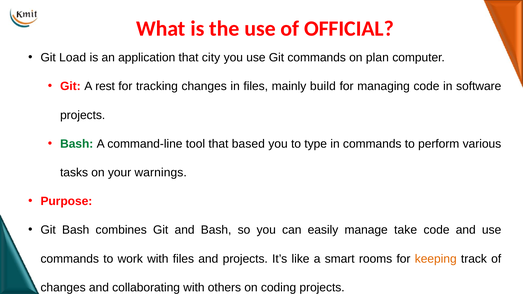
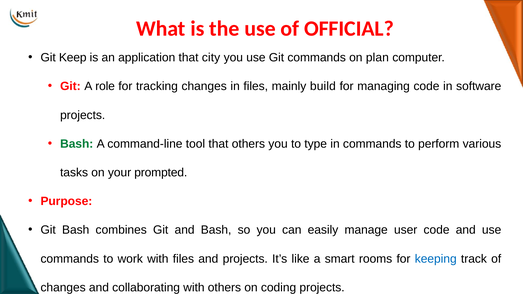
Load: Load -> Keep
rest: rest -> role
that based: based -> others
warnings: warnings -> prompted
take: take -> user
keeping colour: orange -> blue
